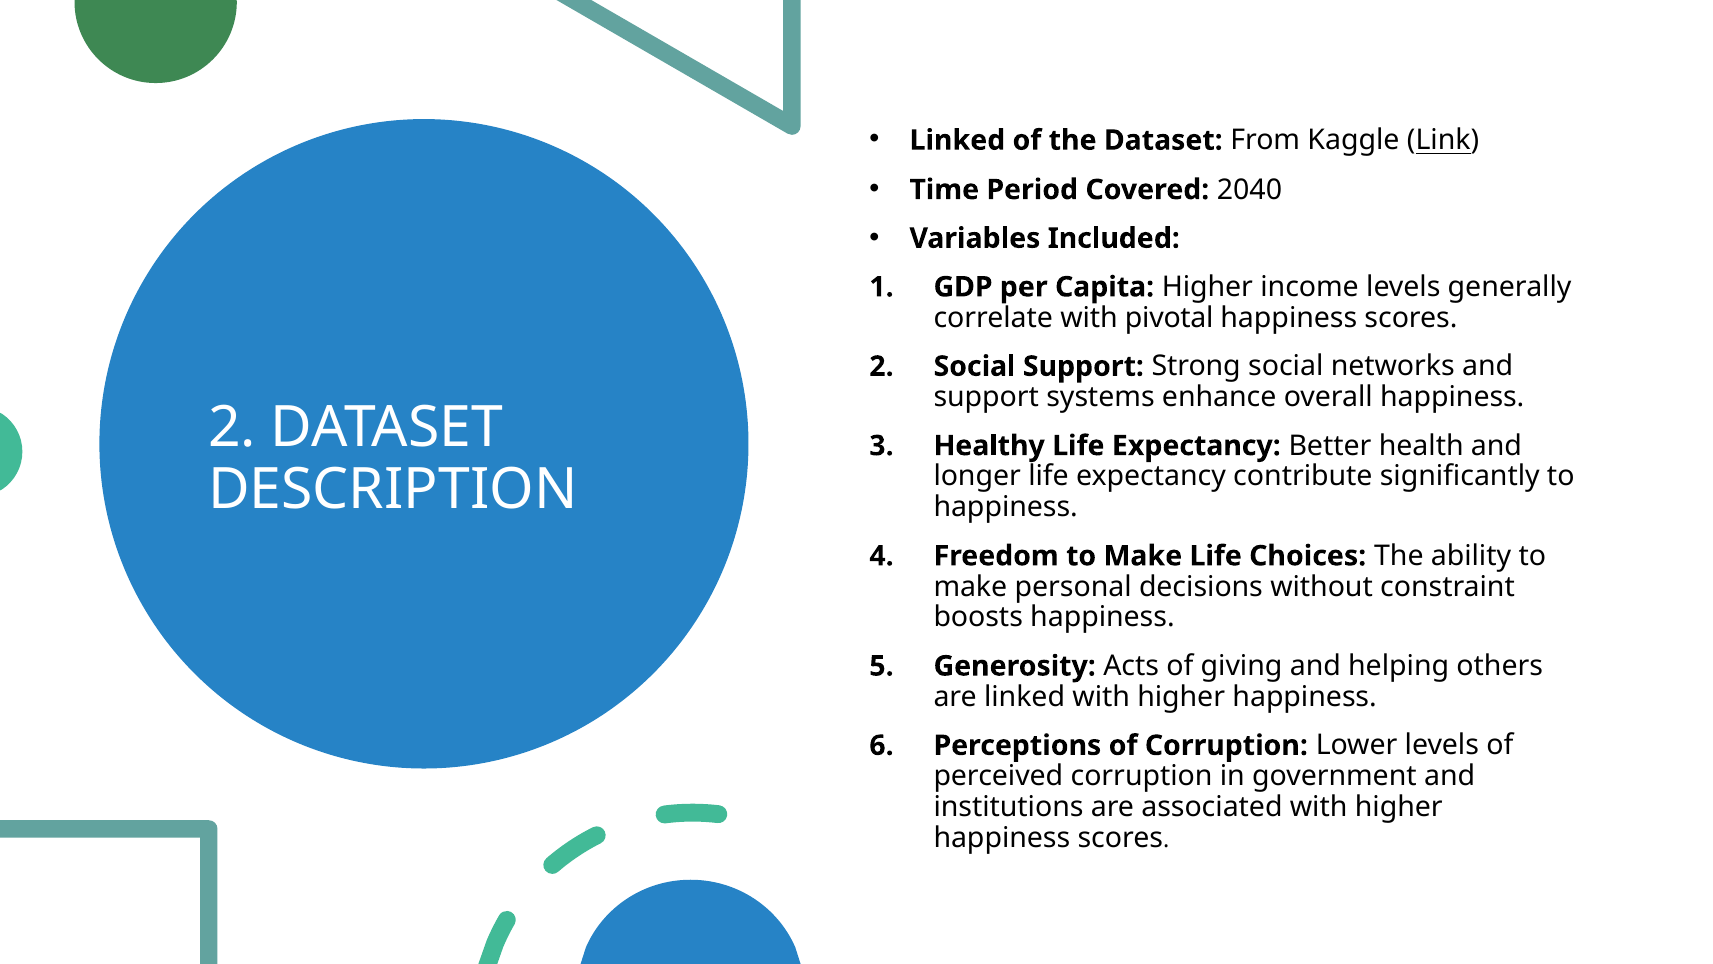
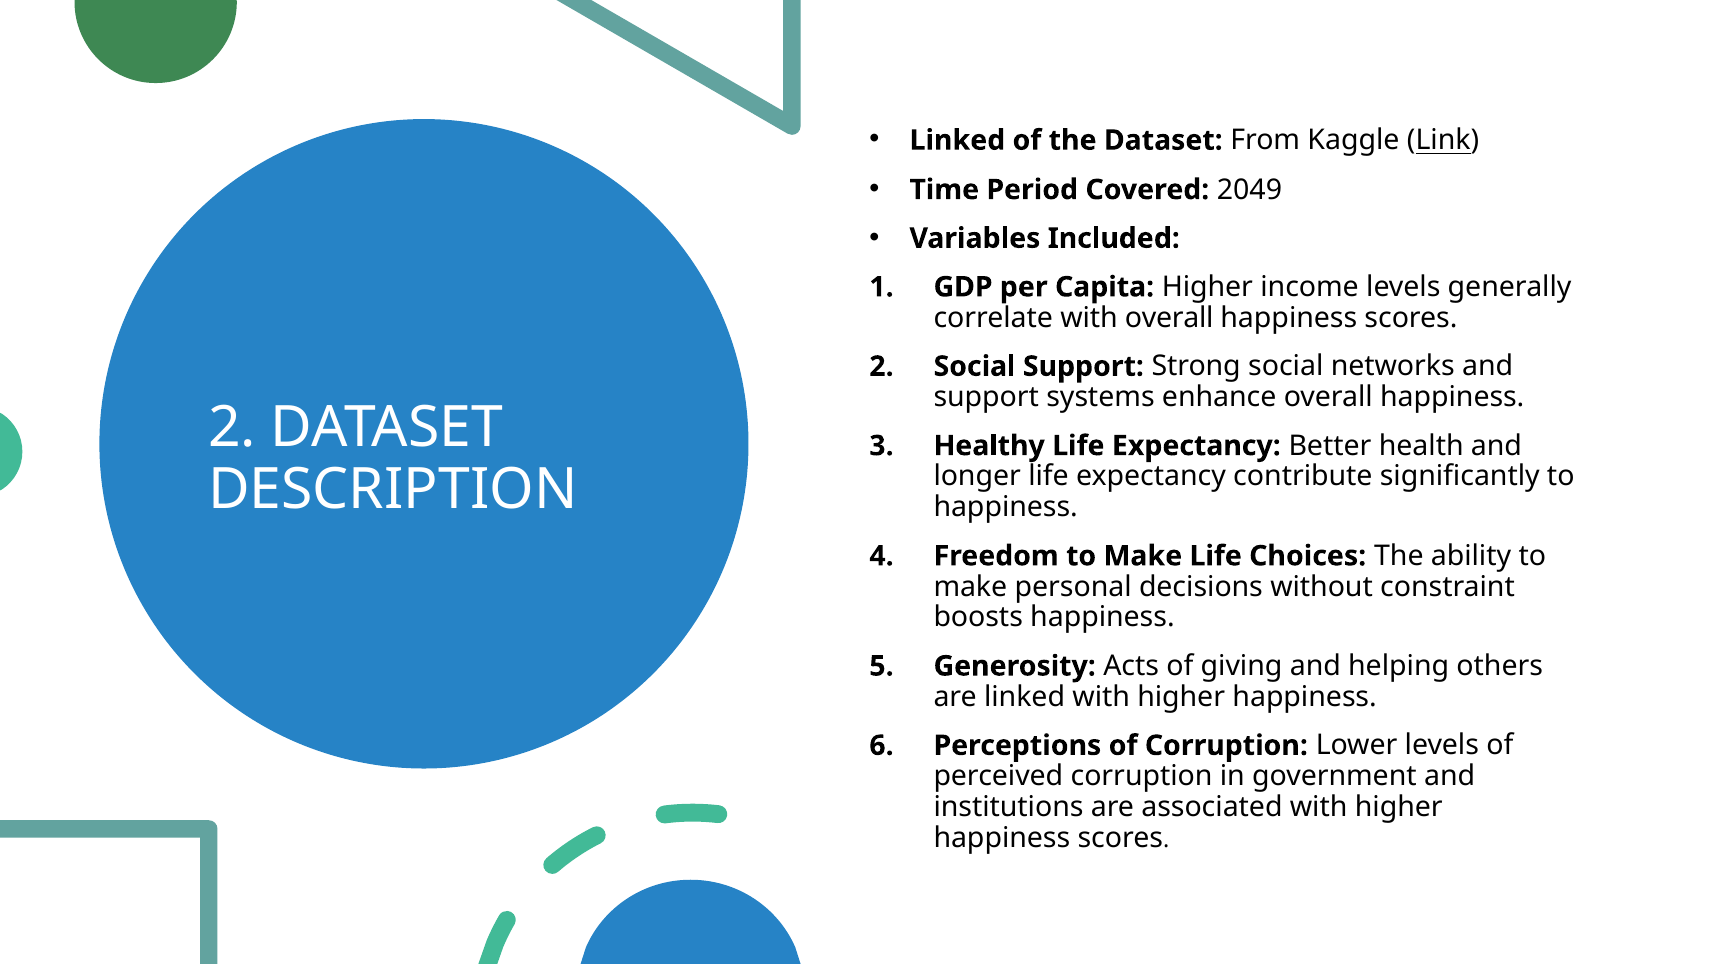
2040: 2040 -> 2049
with pivotal: pivotal -> overall
